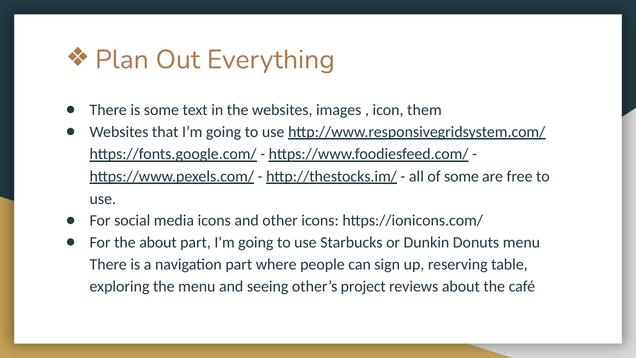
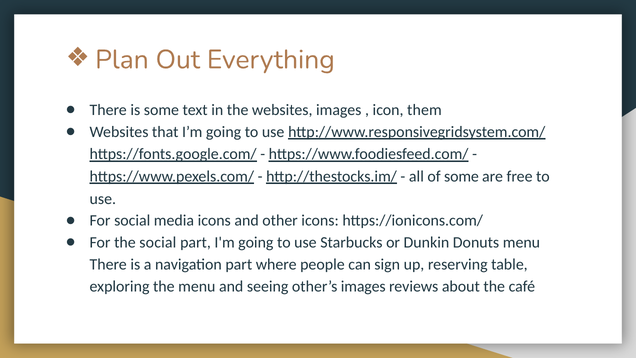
the about: about -> social
other’s project: project -> images
